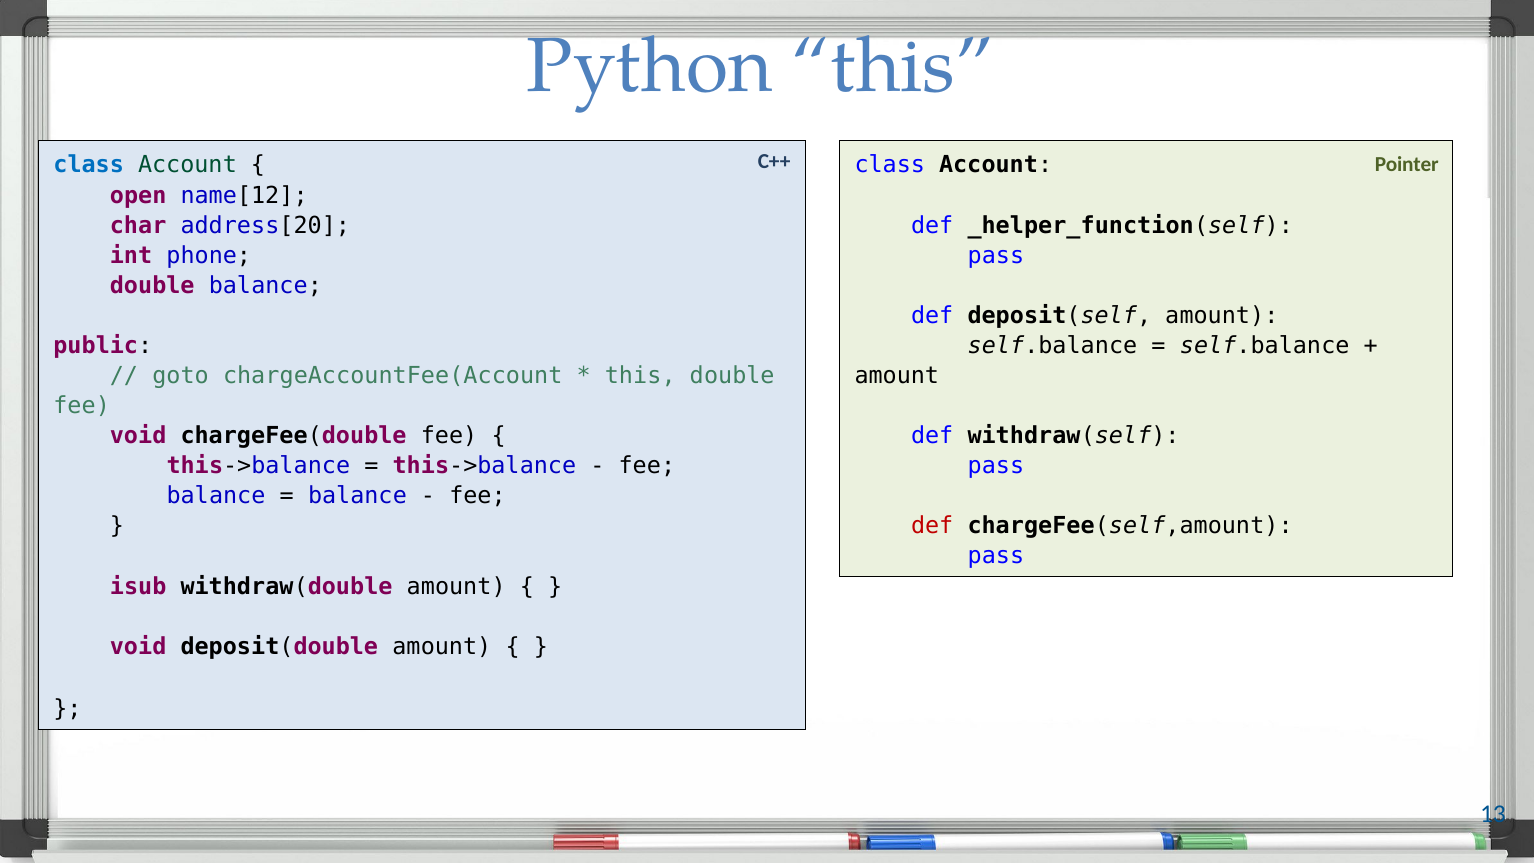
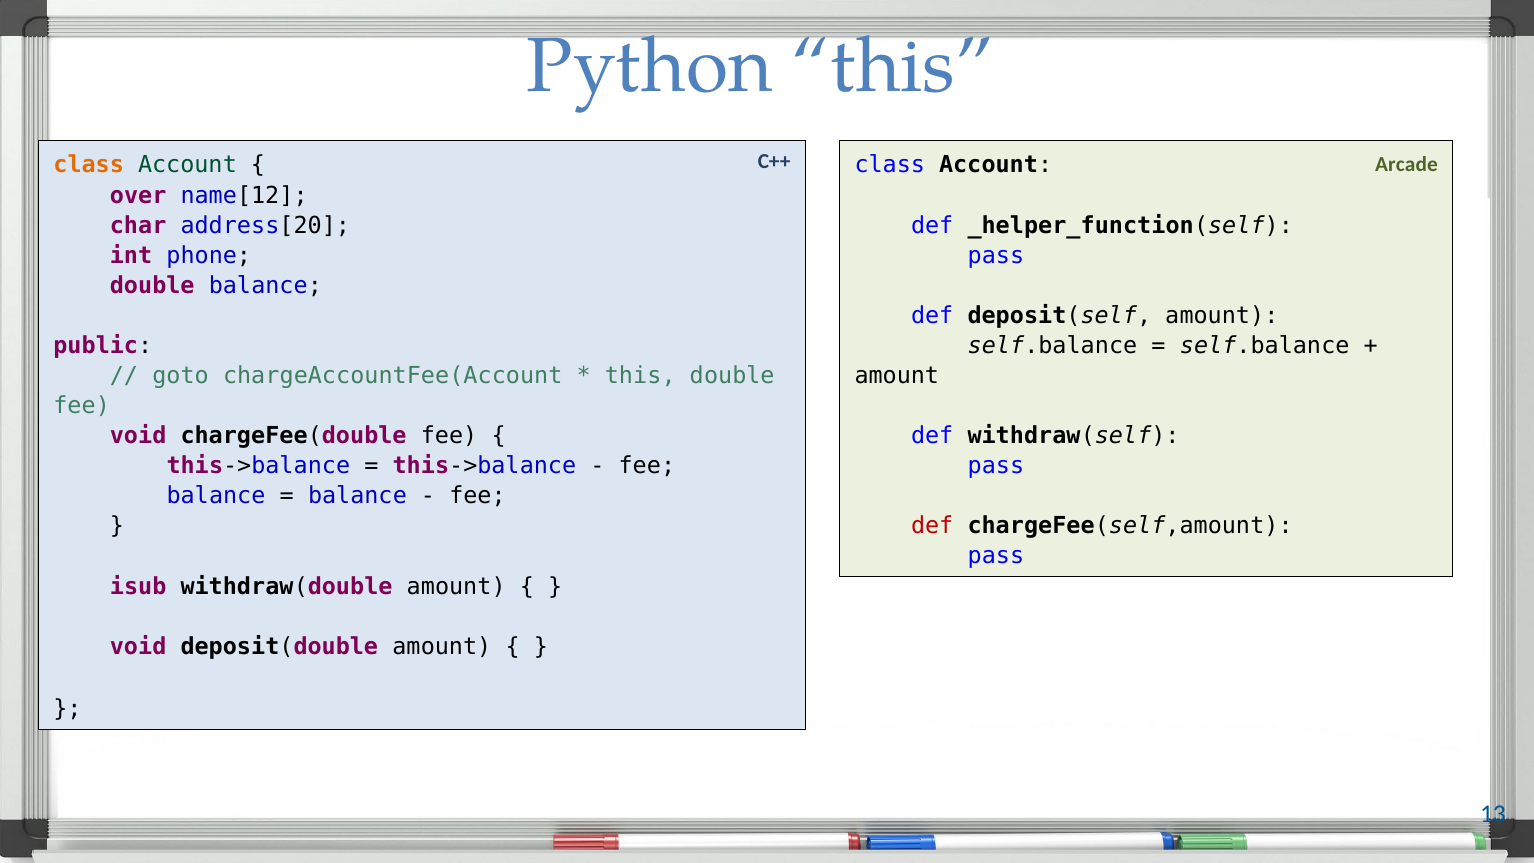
class at (89, 165) colour: blue -> orange
Pointer: Pointer -> Arcade
open: open -> over
